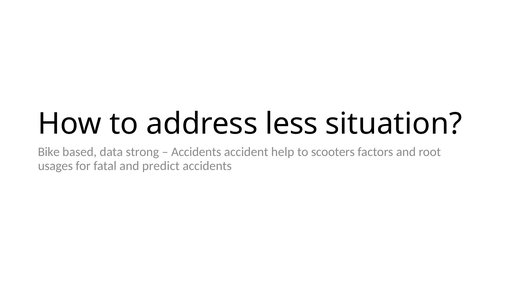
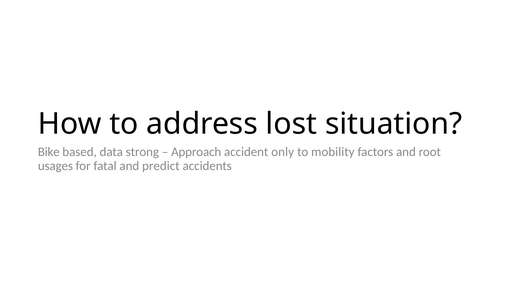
less: less -> lost
Accidents at (196, 152): Accidents -> Approach
help: help -> only
scooters: scooters -> mobility
